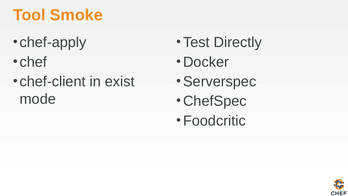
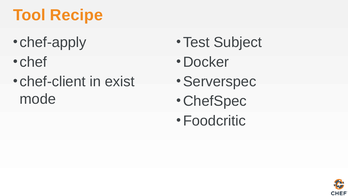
Smoke: Smoke -> Recipe
Directly: Directly -> Subject
